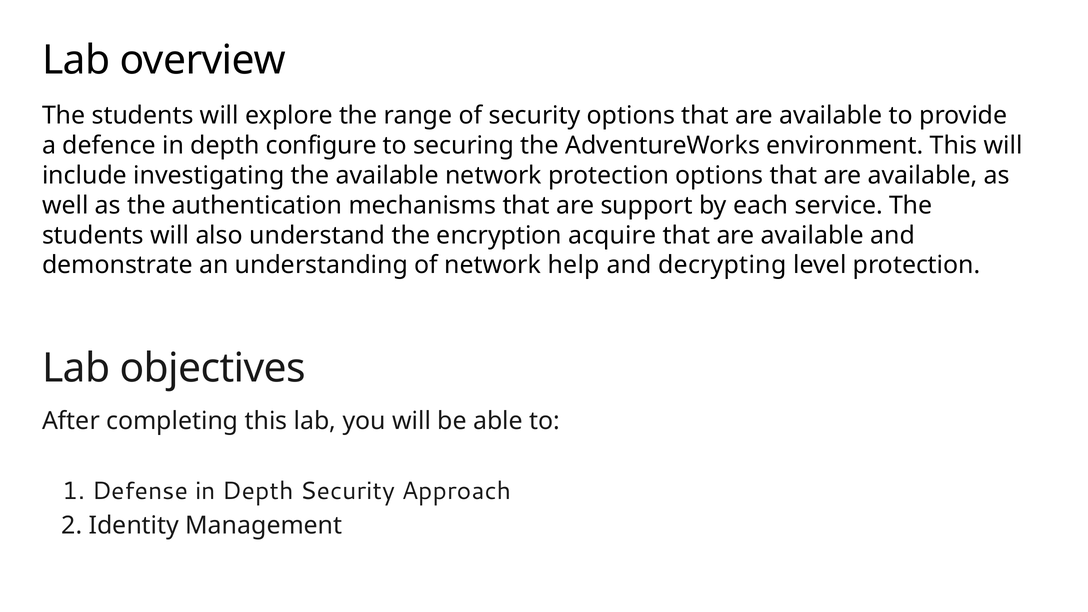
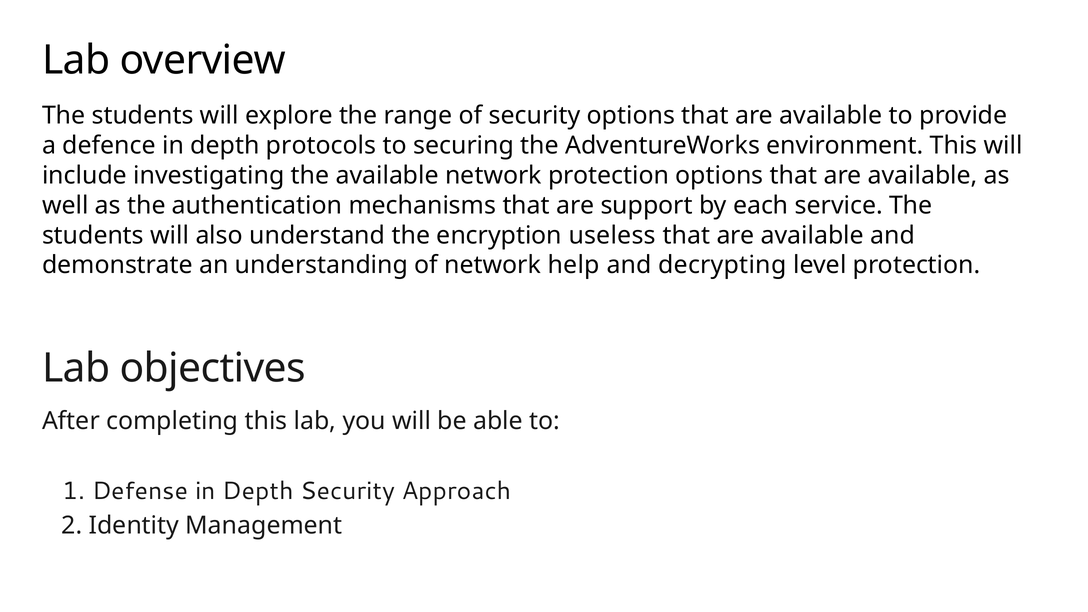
configure: configure -> protocols
acquire: acquire -> useless
